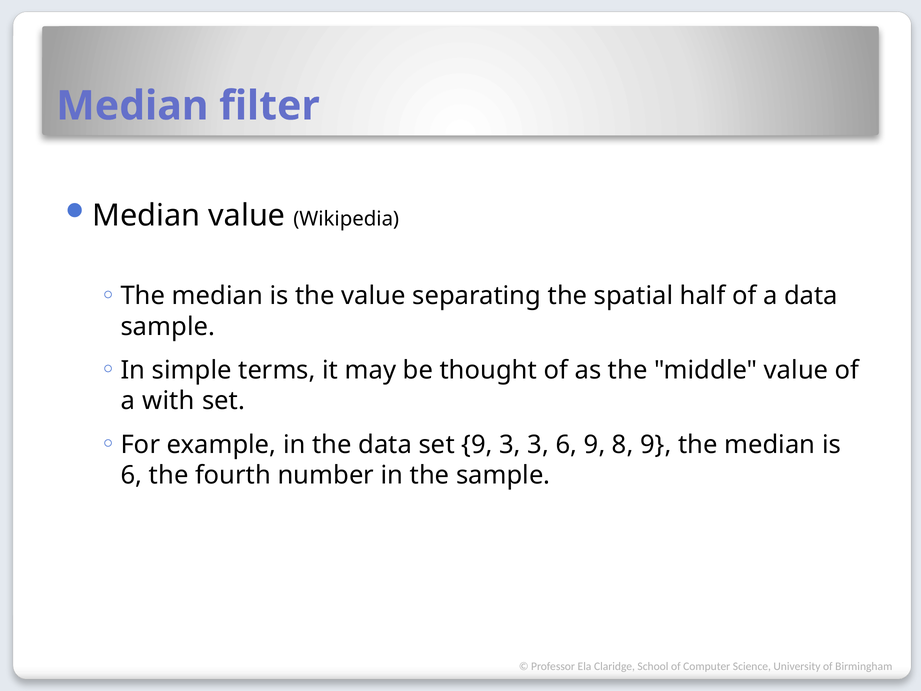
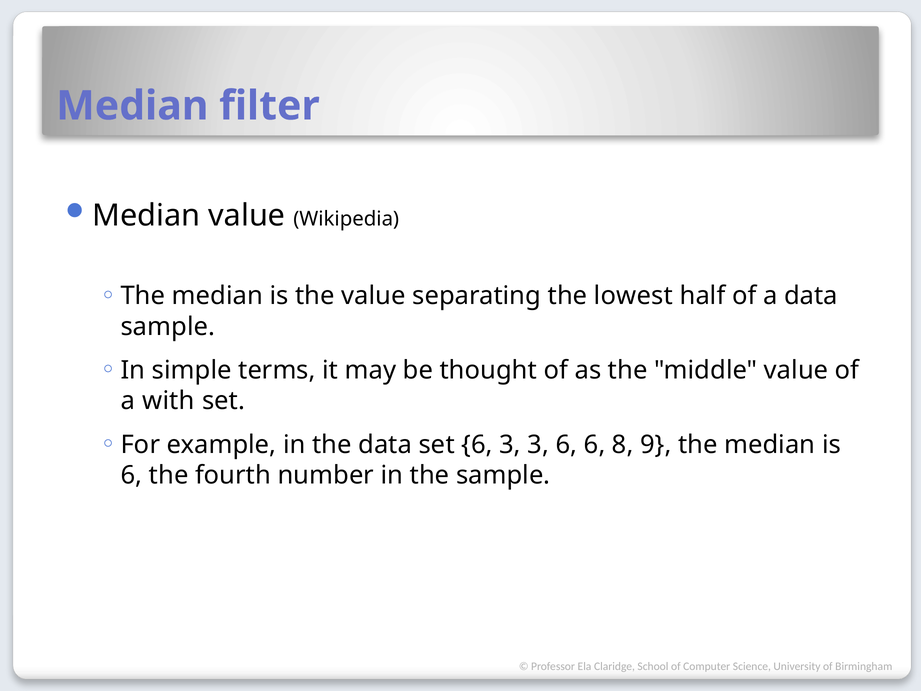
spatial: spatial -> lowest
set 9: 9 -> 6
6 9: 9 -> 6
